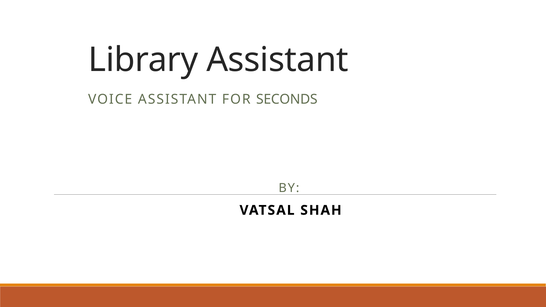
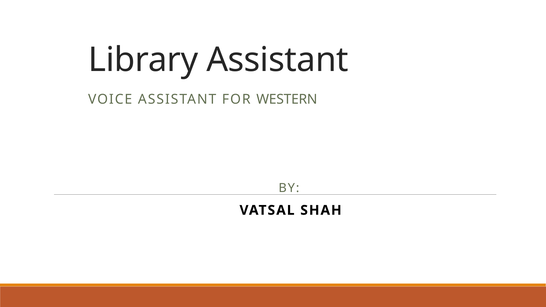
SECONDS: SECONDS -> WESTERN
